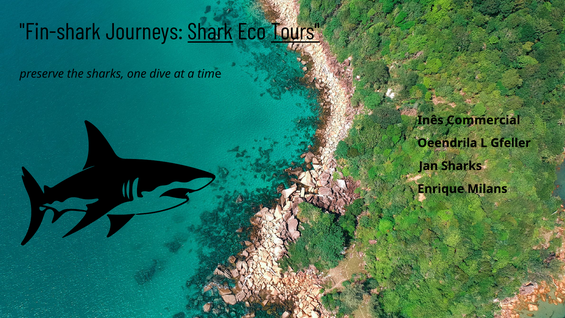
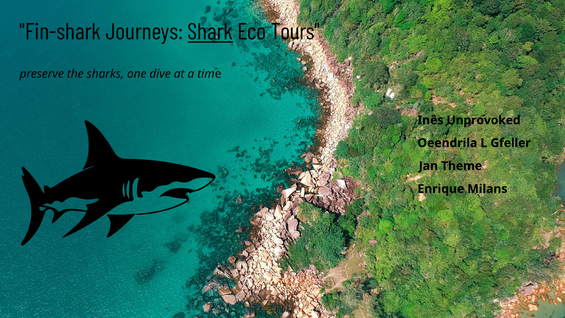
Tours underline: present -> none
Commercial: Commercial -> Unprovoked
Jan Sharks: Sharks -> Theme
